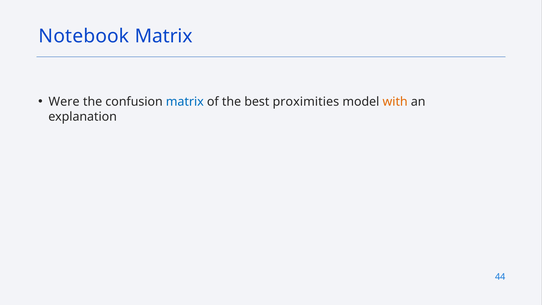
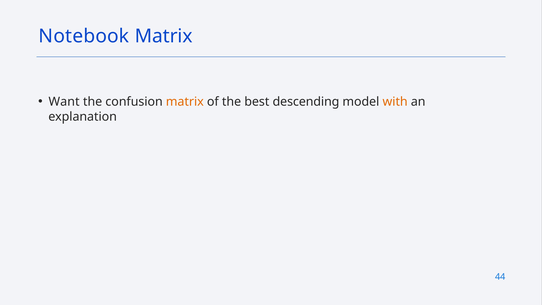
Were: Were -> Want
matrix at (185, 102) colour: blue -> orange
proximities: proximities -> descending
